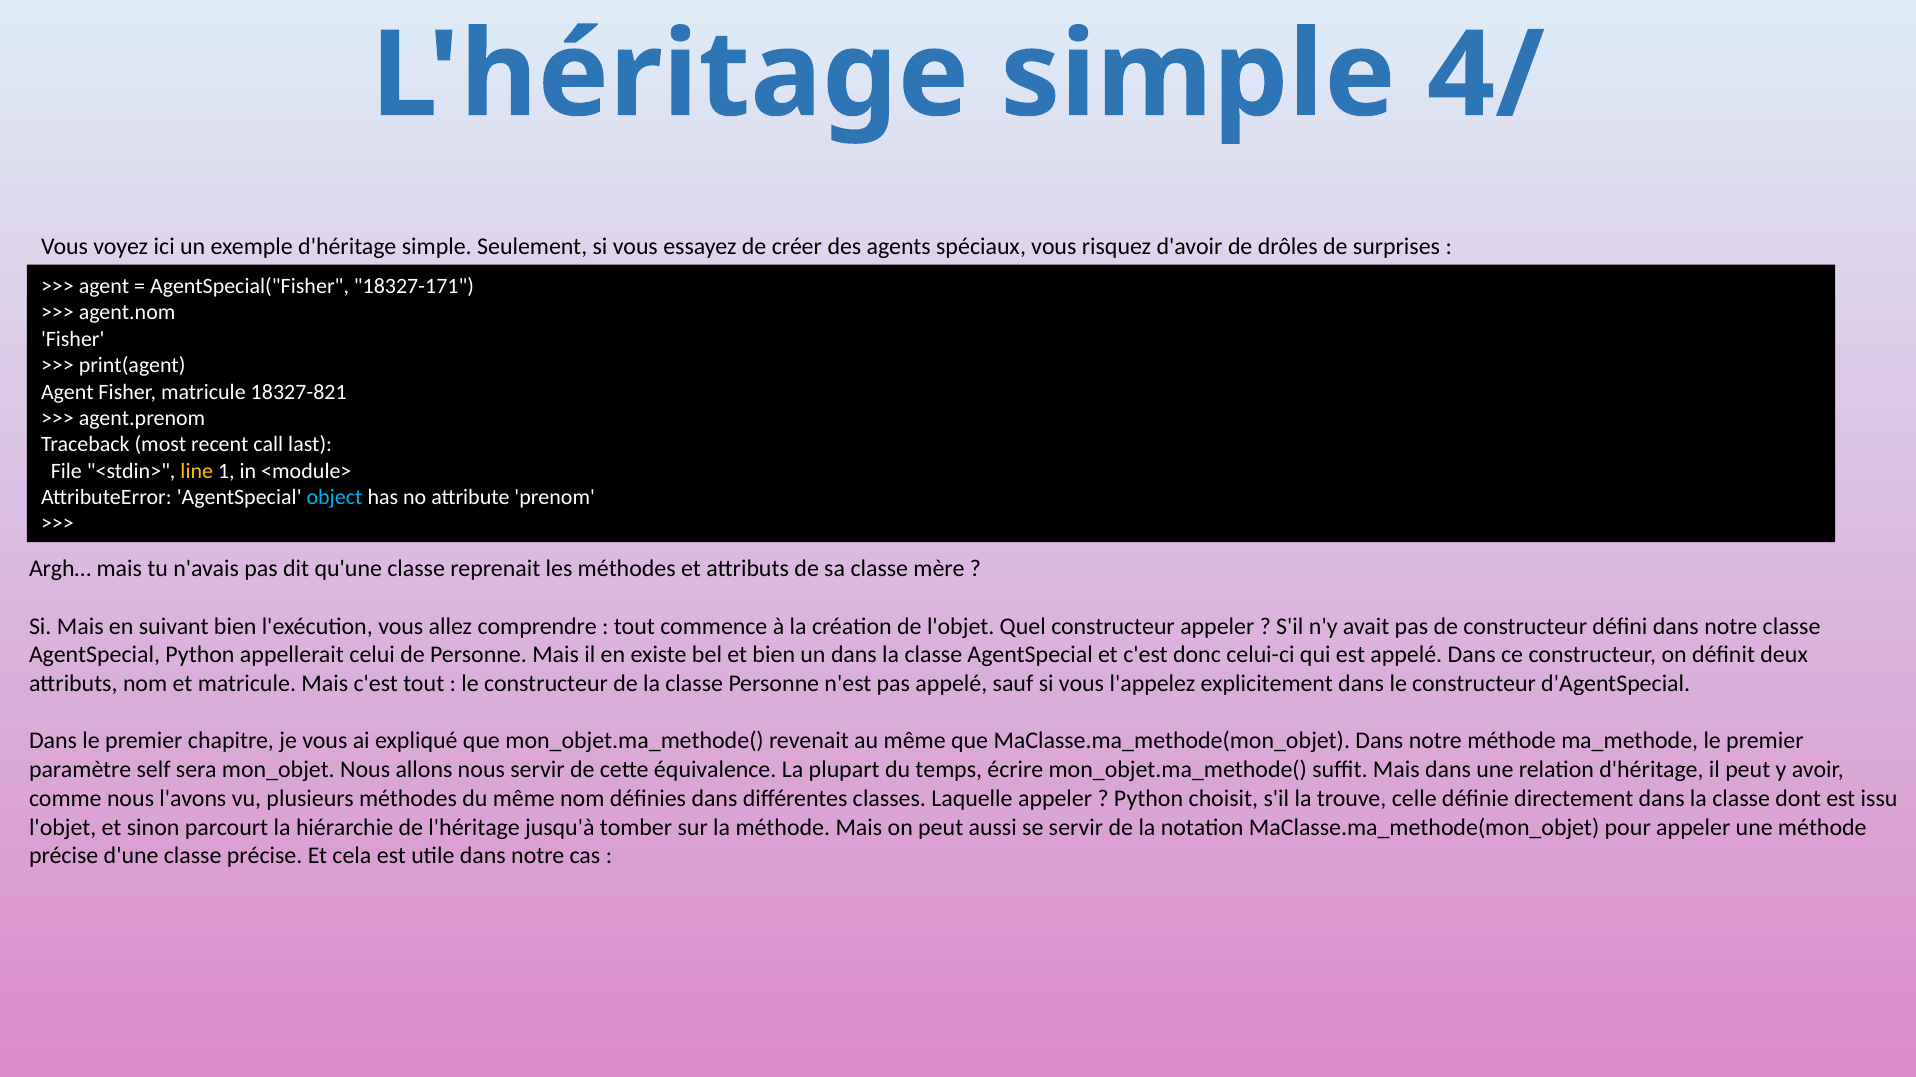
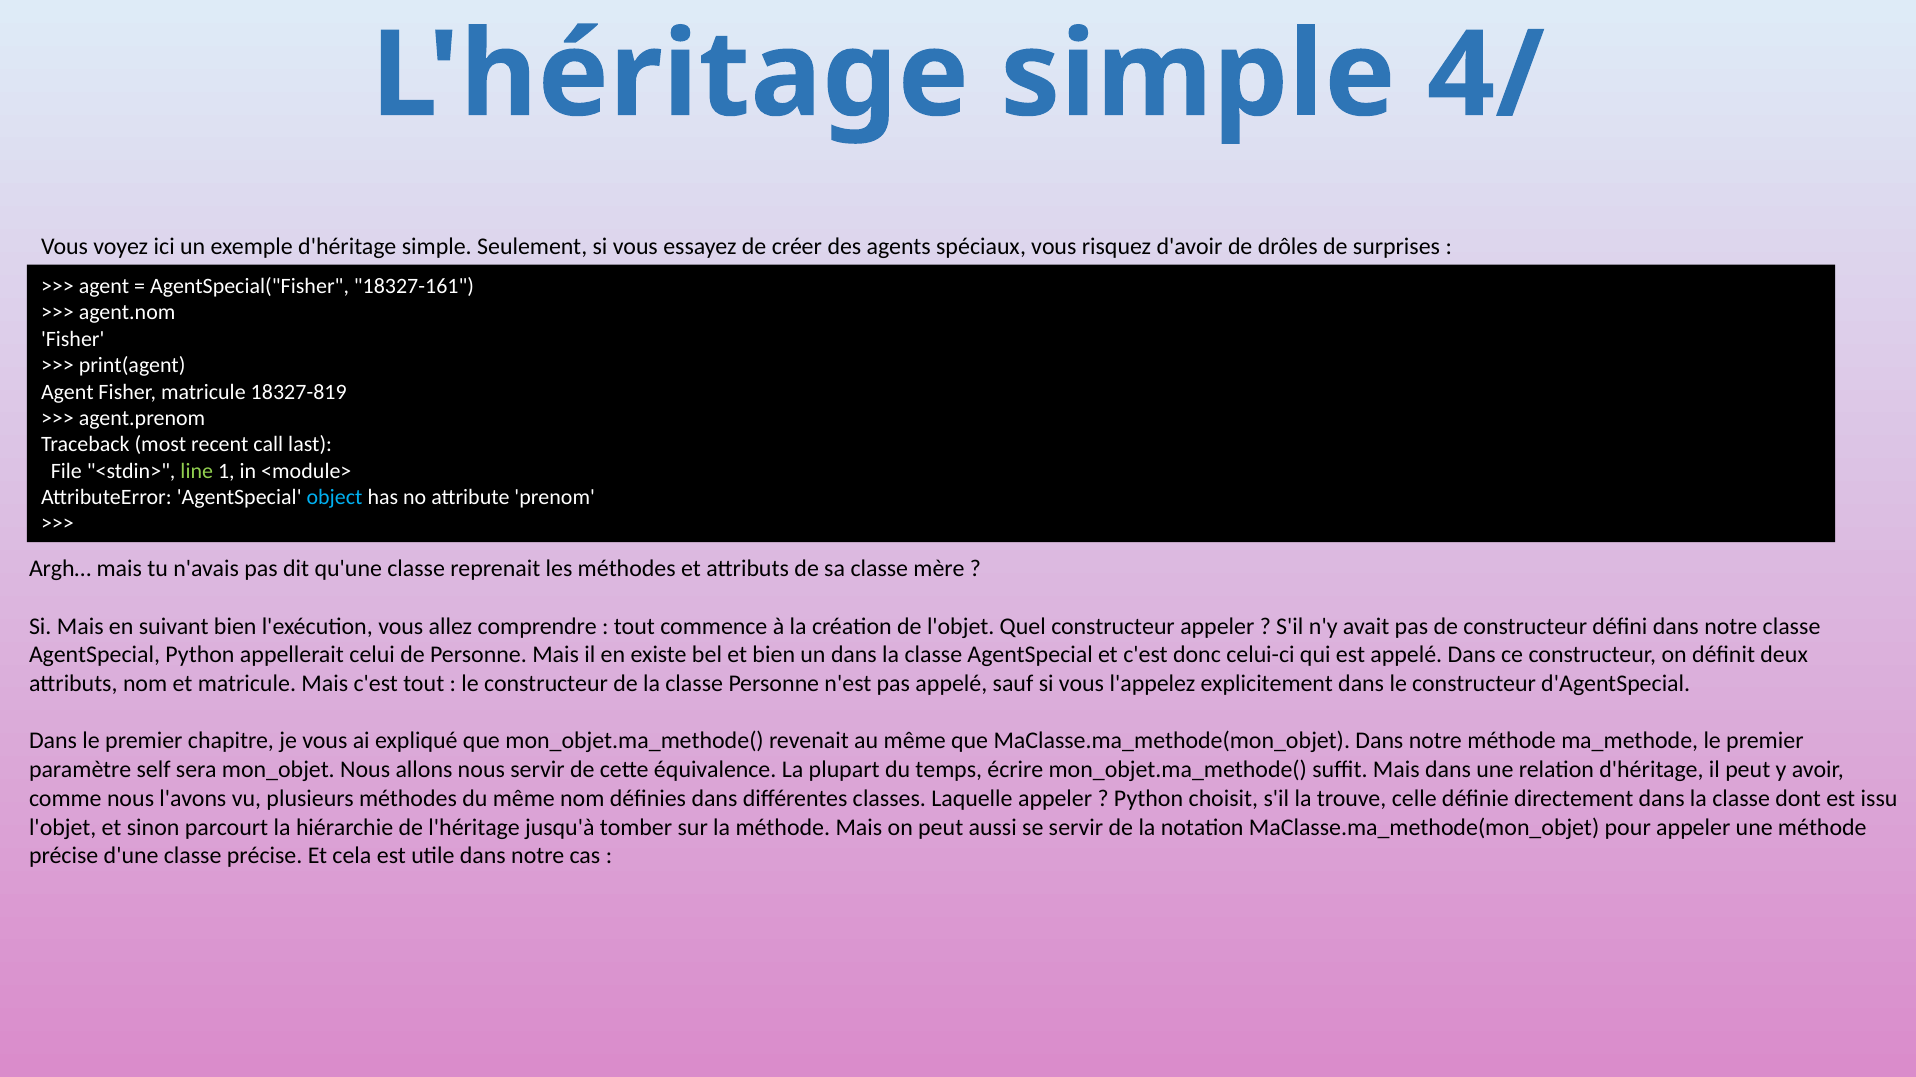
18327-171: 18327-171 -> 18327-161
18327-821: 18327-821 -> 18327-819
line colour: yellow -> light green
